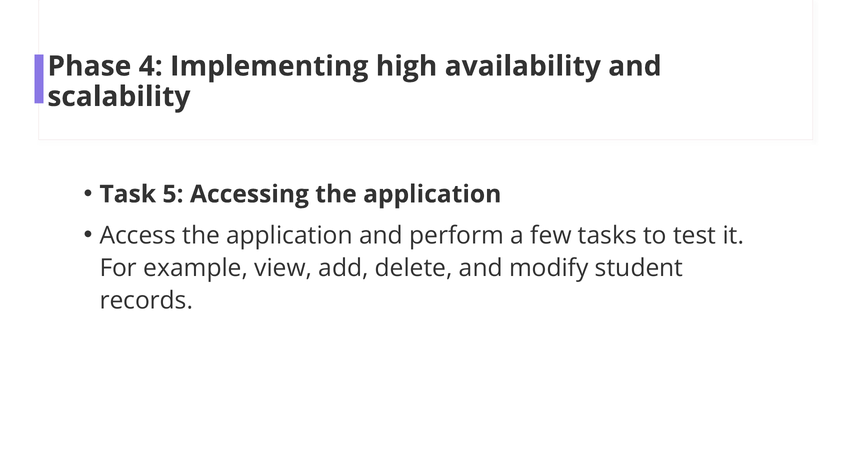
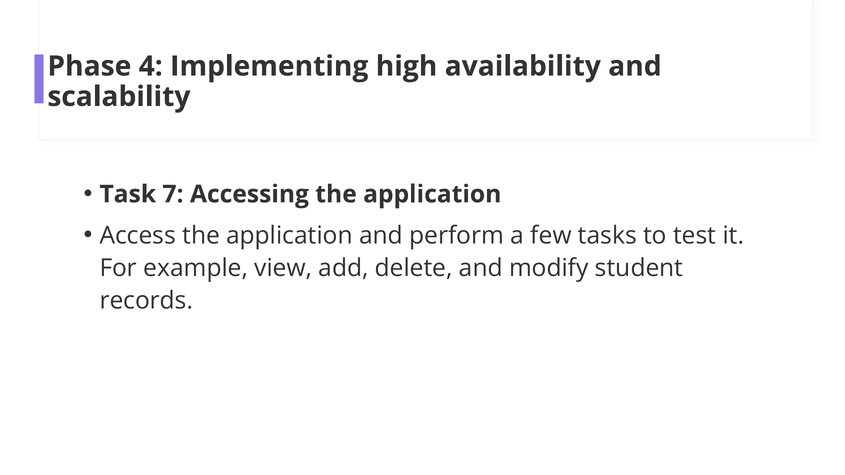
5: 5 -> 7
